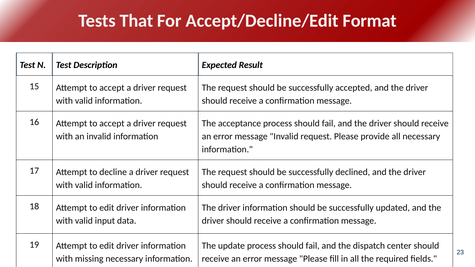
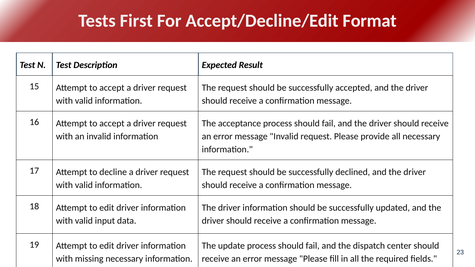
That: That -> First
